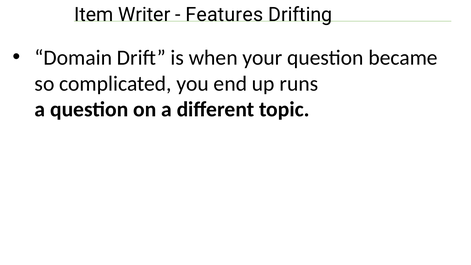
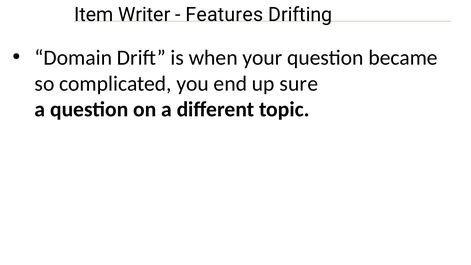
runs: runs -> sure
